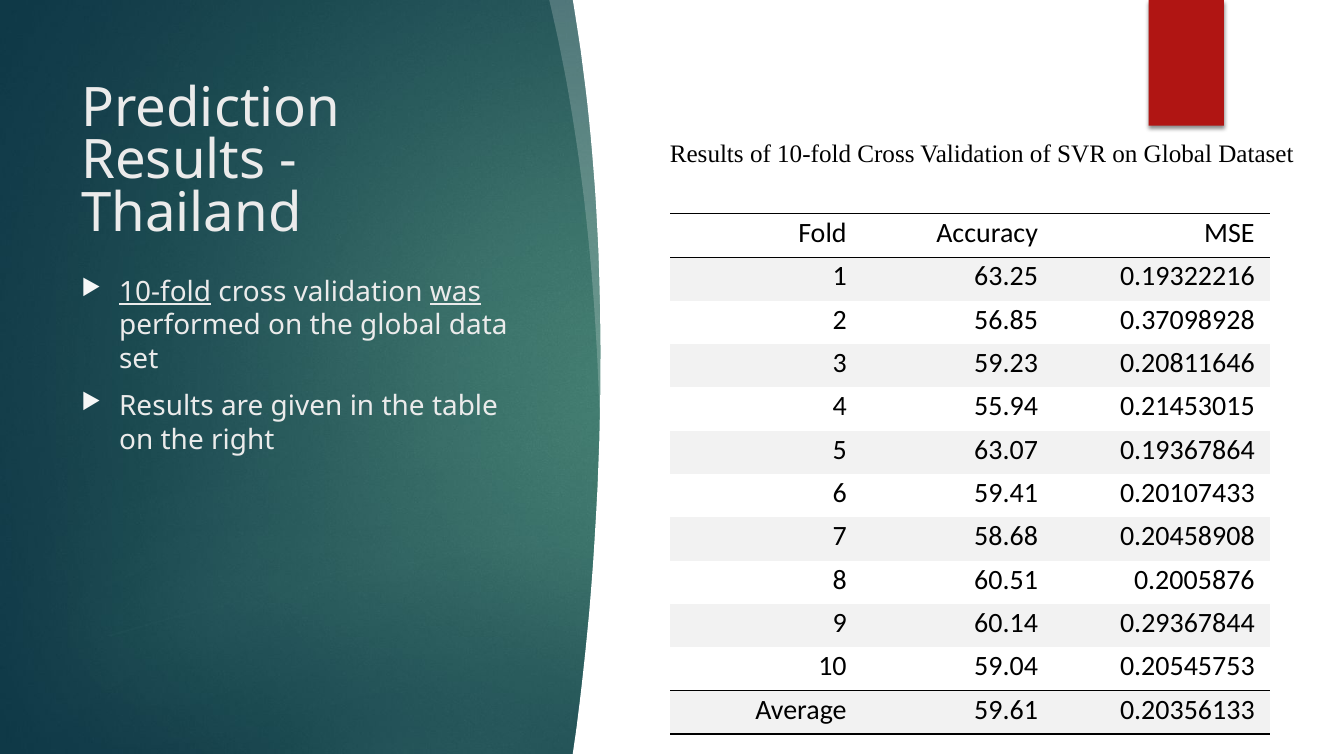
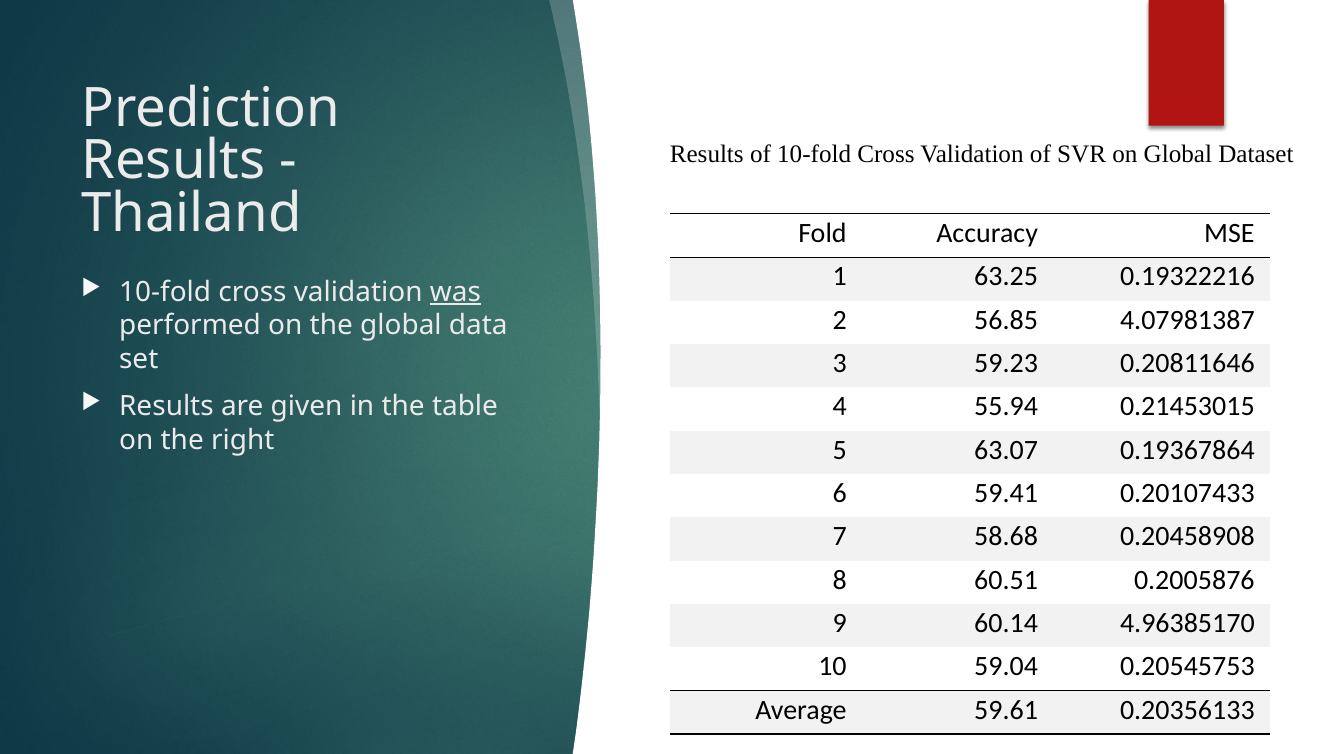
10-fold at (165, 292) underline: present -> none
0.37098928: 0.37098928 -> 4.07981387
0.29367844: 0.29367844 -> 4.96385170
